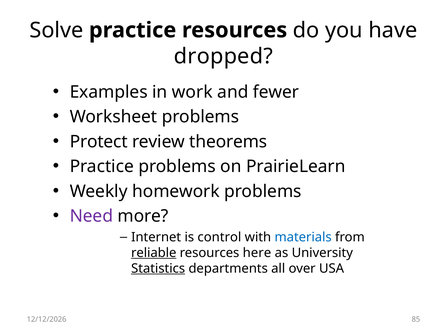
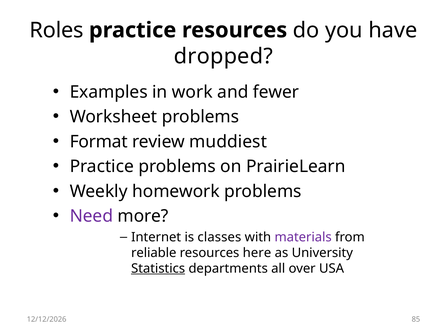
Solve: Solve -> Roles
Protect: Protect -> Format
theorems: theorems -> muddiest
control: control -> classes
materials colour: blue -> purple
reliable underline: present -> none
